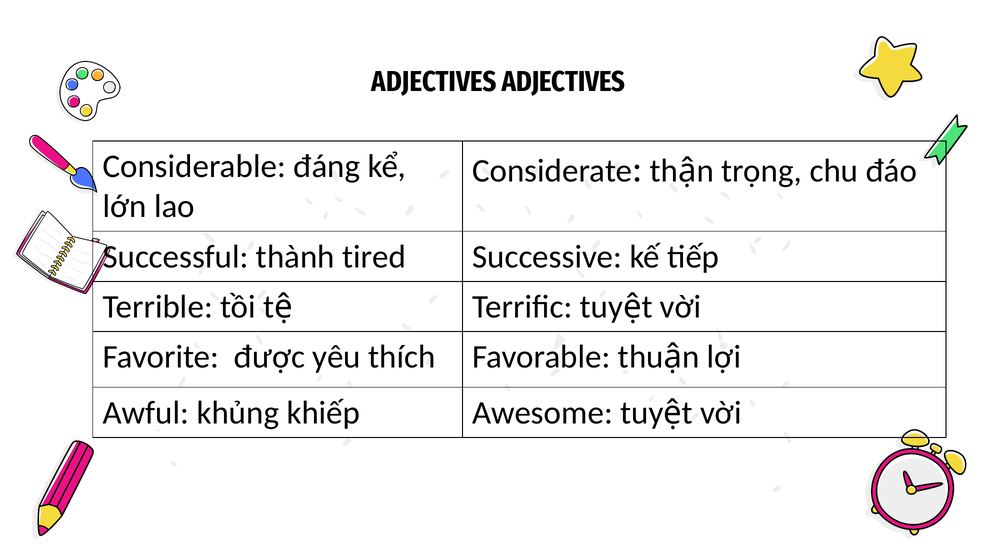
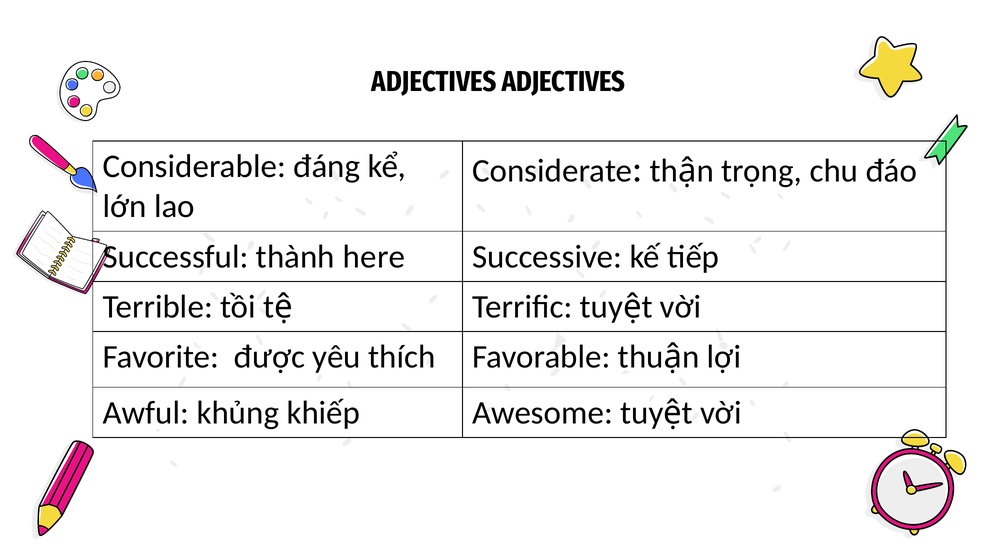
tired: tired -> here
